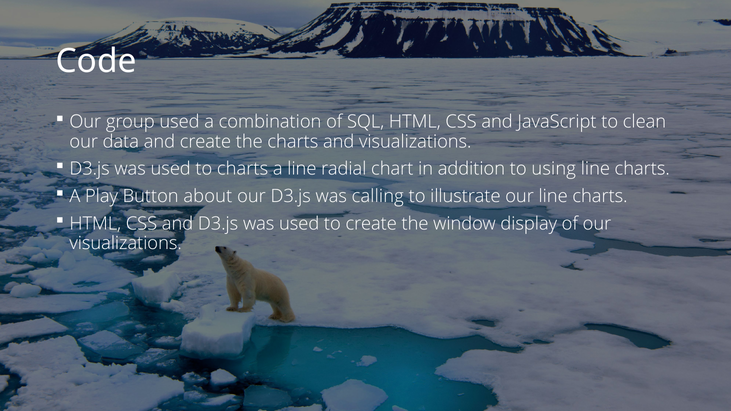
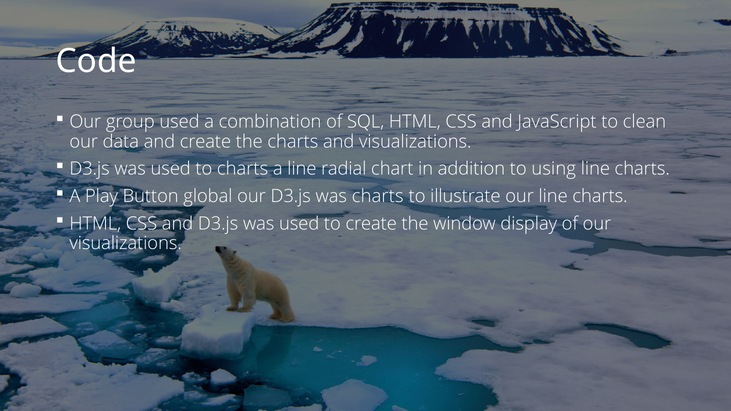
about: about -> global
was calling: calling -> charts
